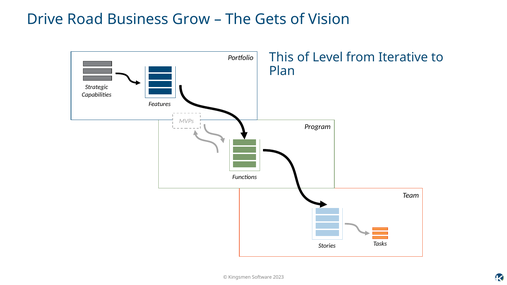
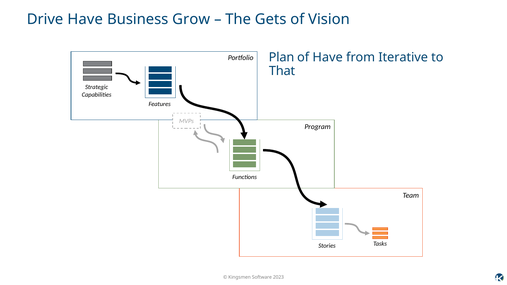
Drive Road: Road -> Have
This: This -> Plan
of Level: Level -> Have
Plan: Plan -> That
